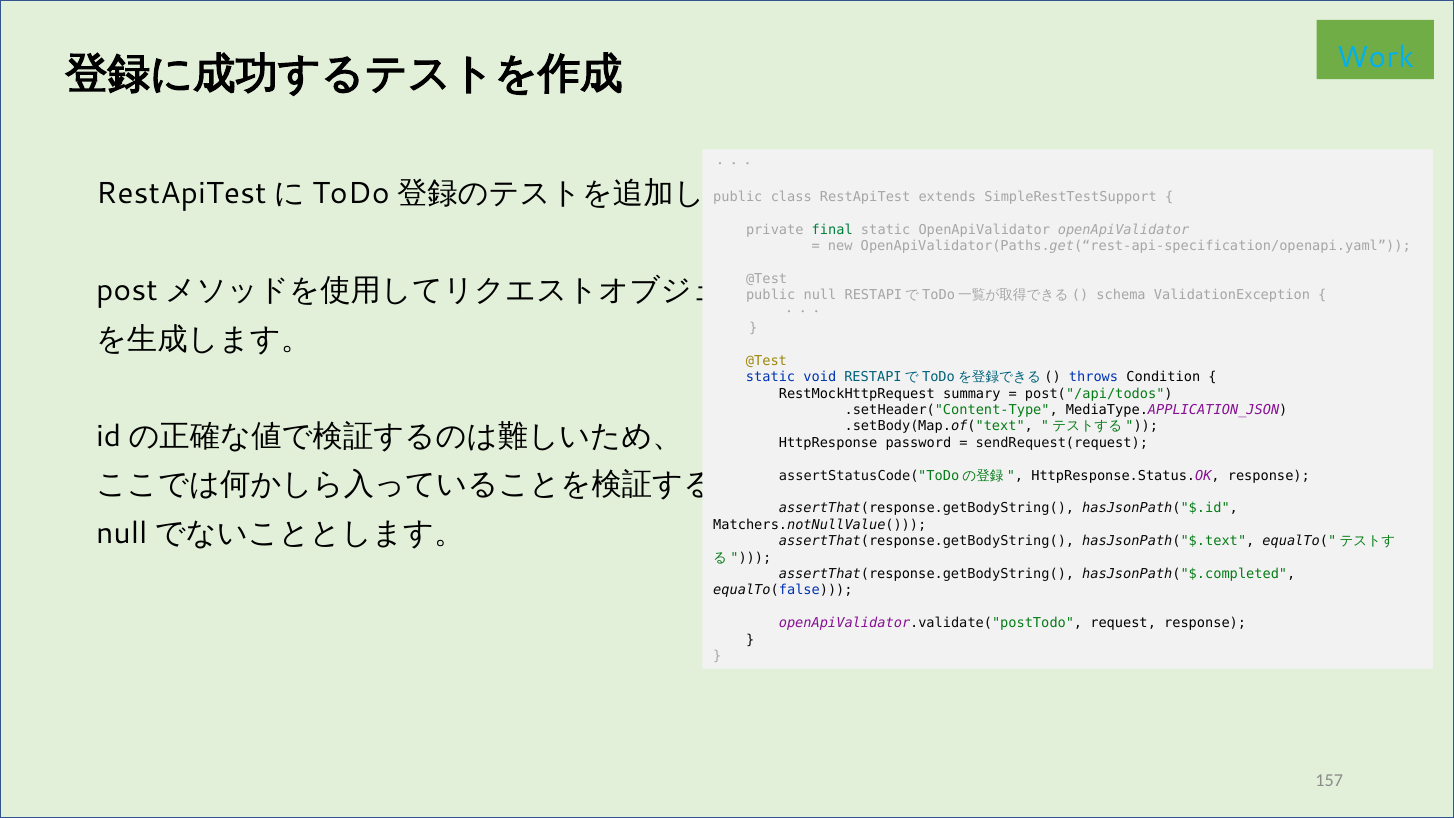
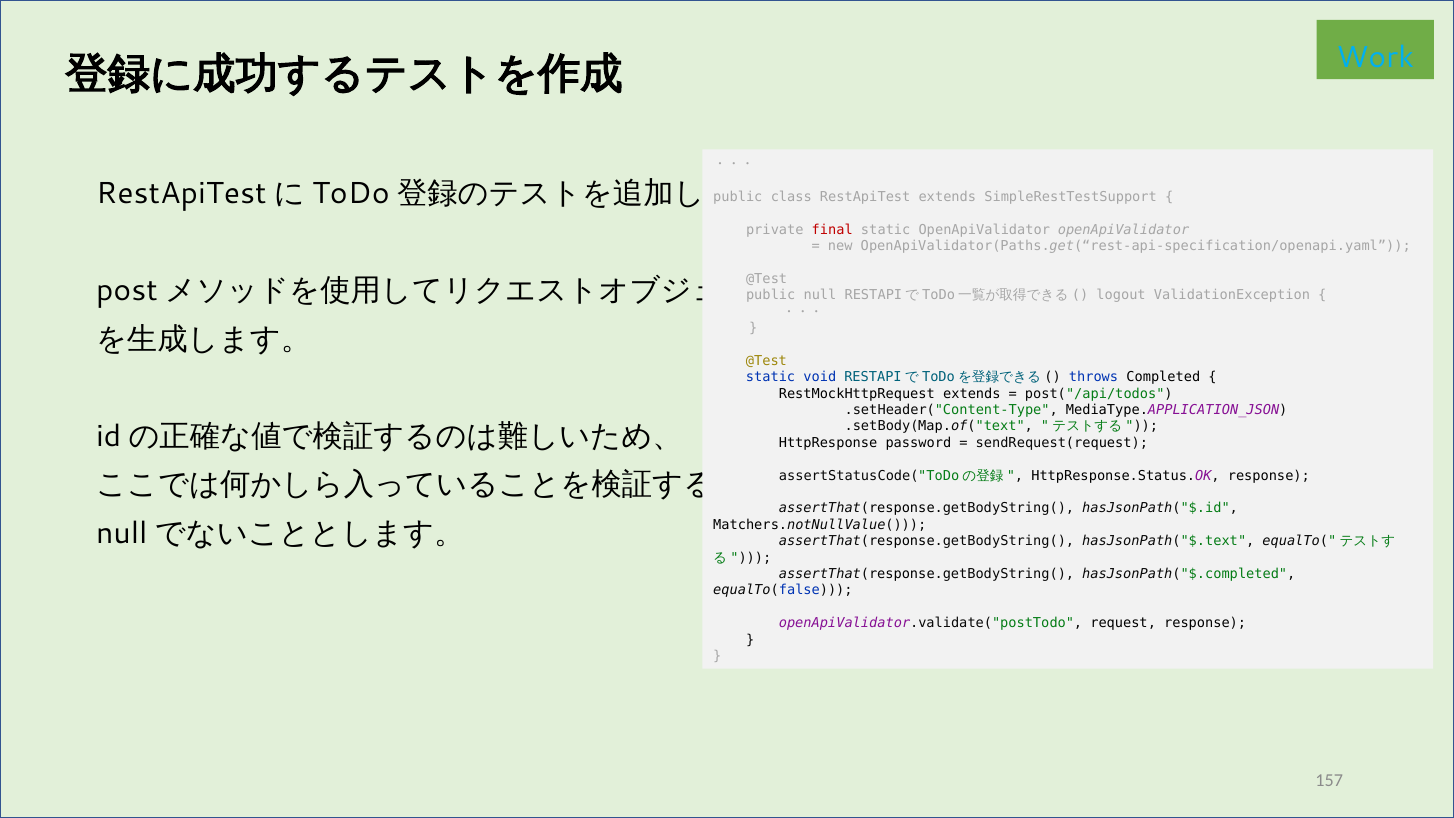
final colour: green -> red
schema: schema -> logout
Condition: Condition -> Completed
RestMockHttpRequest summary: summary -> extends
